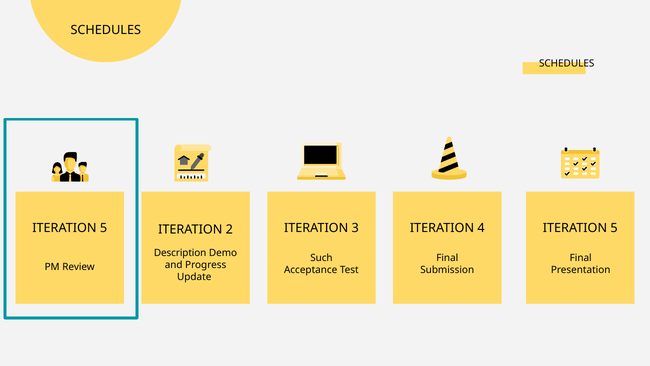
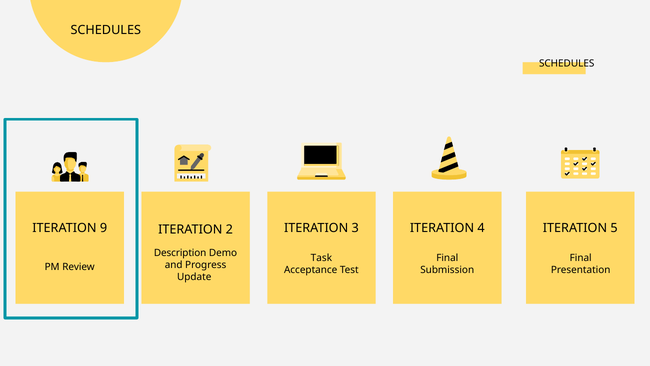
5 at (103, 228): 5 -> 9
Such: Such -> Task
